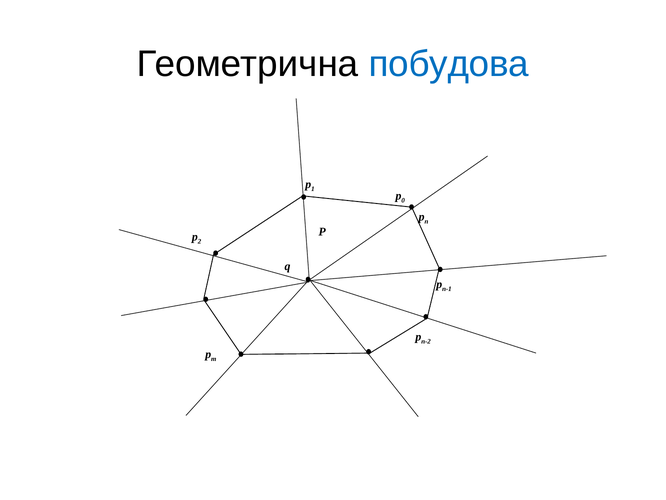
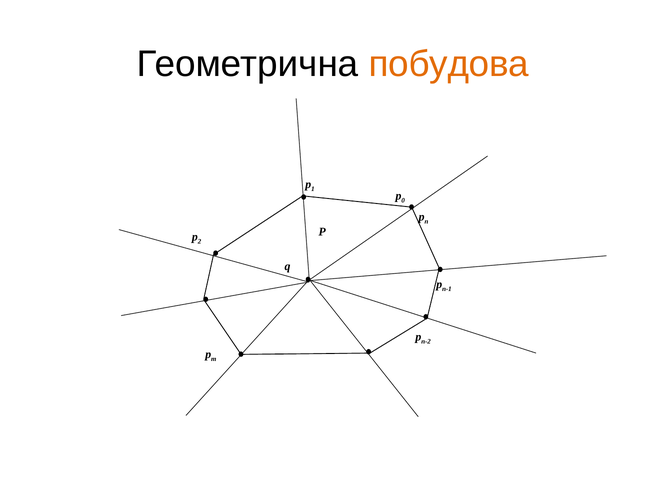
побудова colour: blue -> orange
